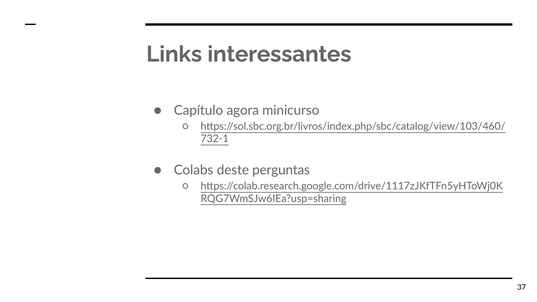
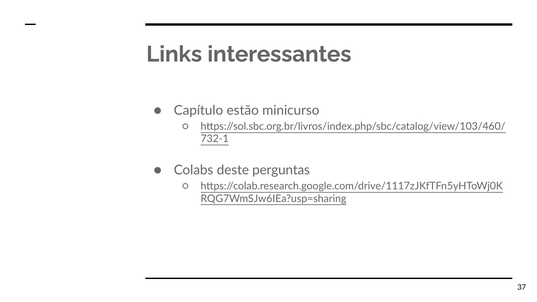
agora: agora -> estão
